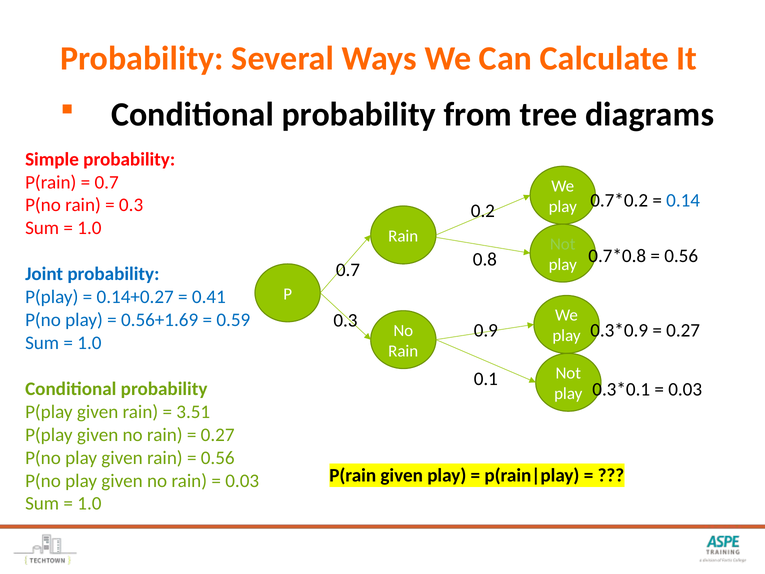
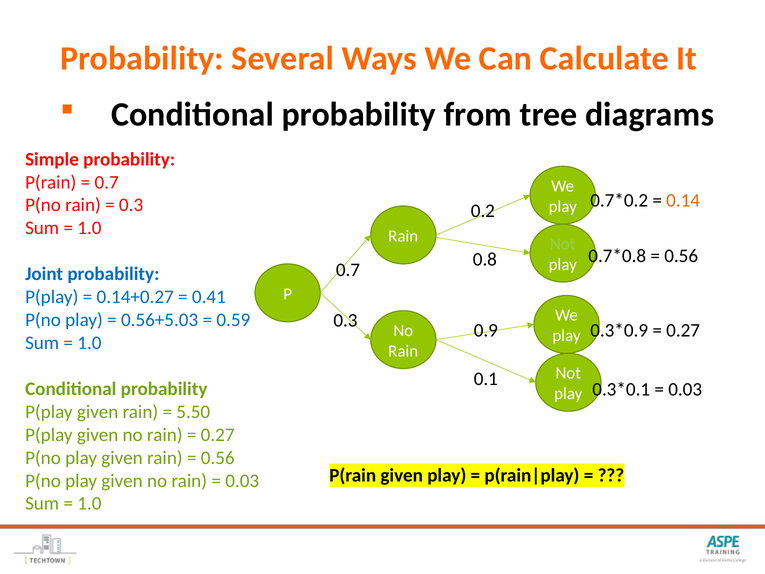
0.14 colour: blue -> orange
0.56+1.69: 0.56+1.69 -> 0.56+5.03
3.51: 3.51 -> 5.50
